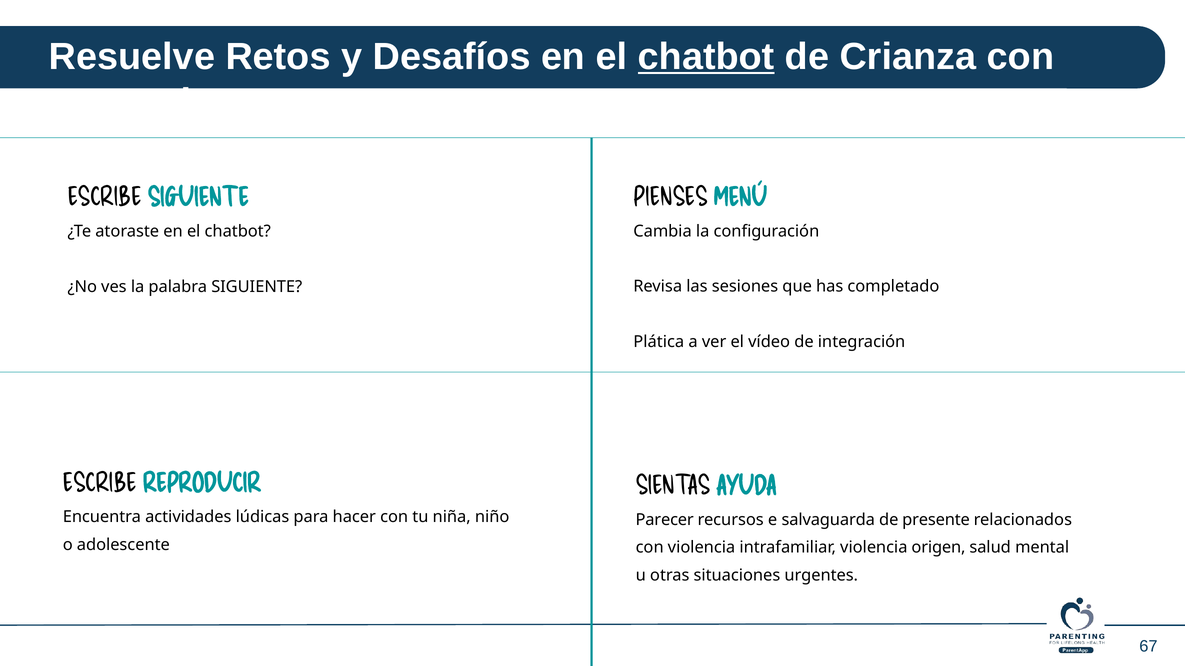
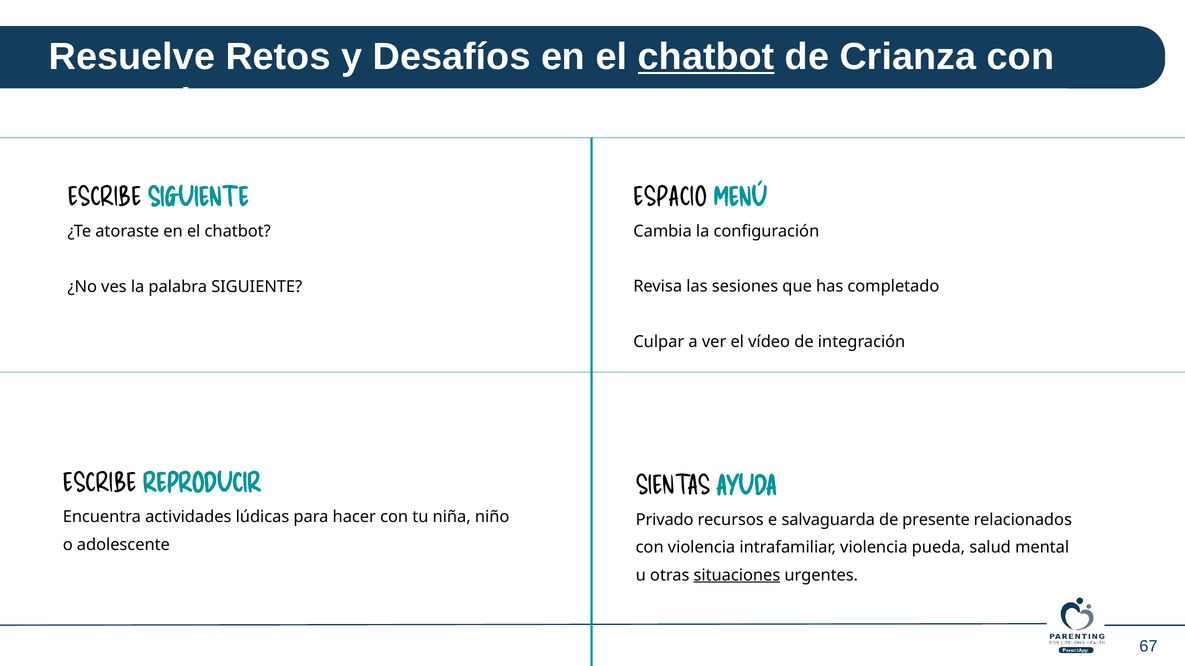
PIENSES: PIENSES -> ESPACIO
Plática: Plática -> Culpar
Parecer: Parecer -> Privado
origen: origen -> pueda
situaciones underline: none -> present
